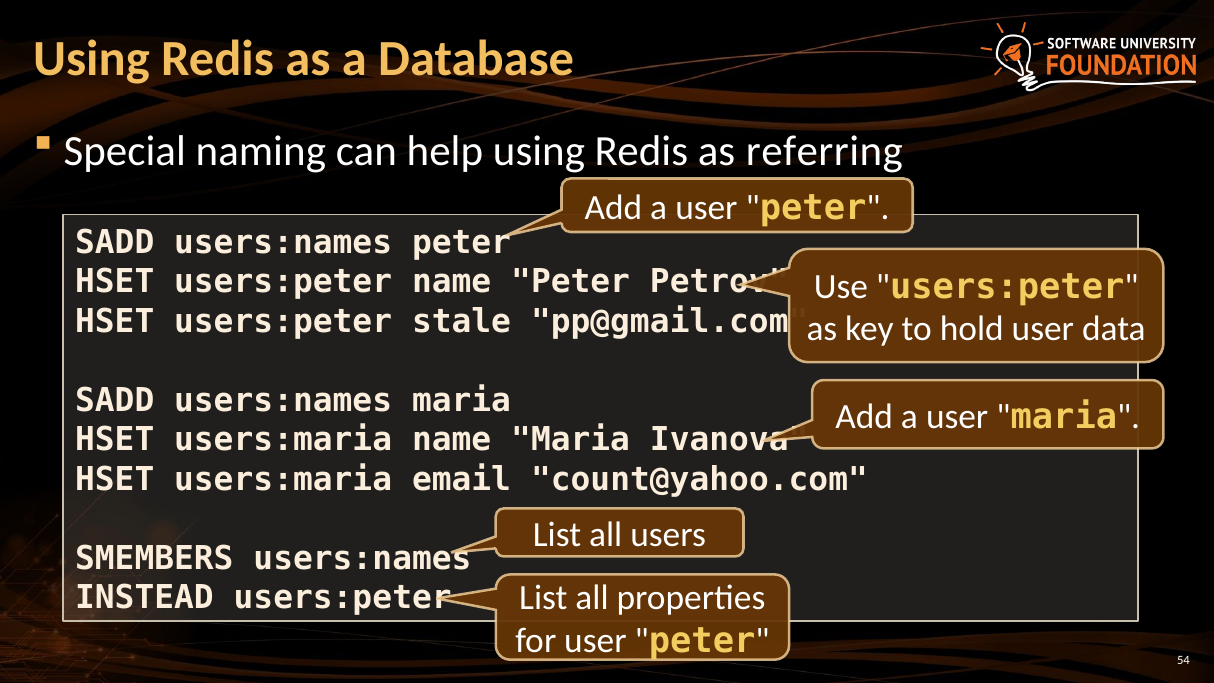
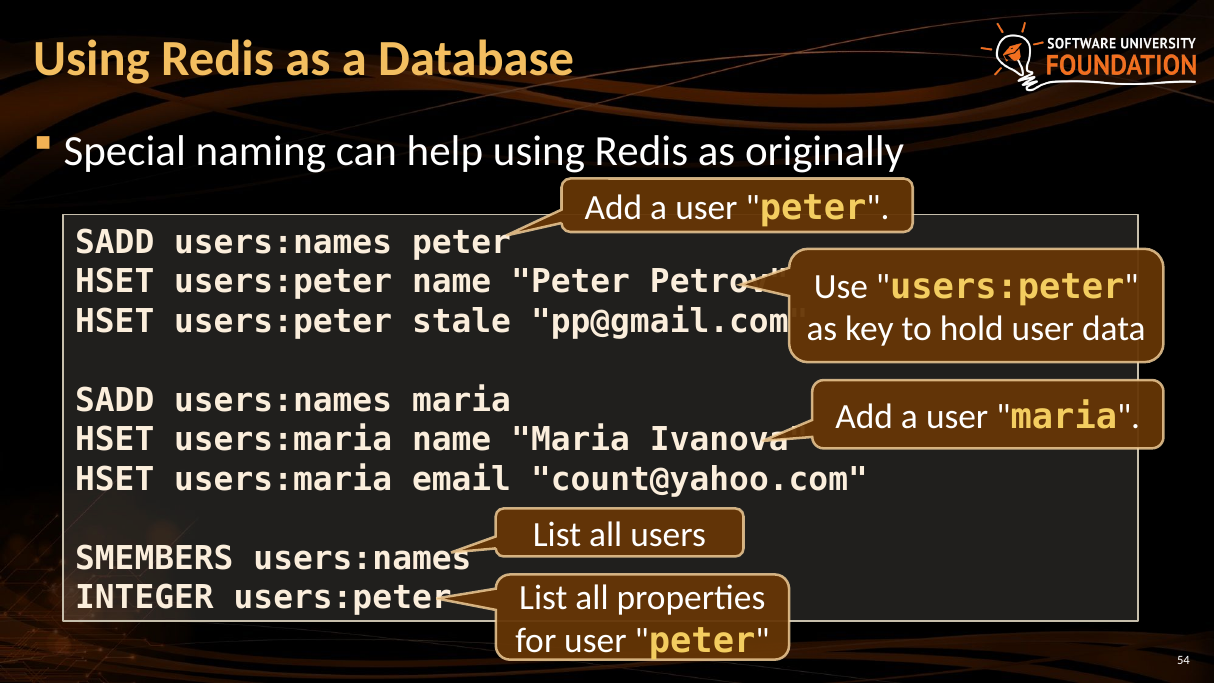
referring: referring -> originally
INSTEAD: INSTEAD -> INTEGER
